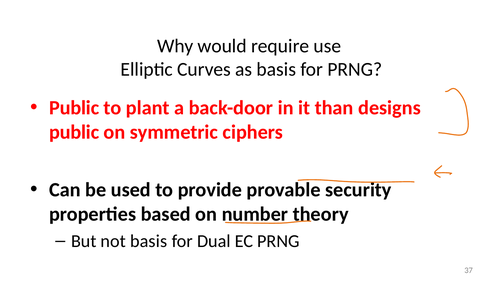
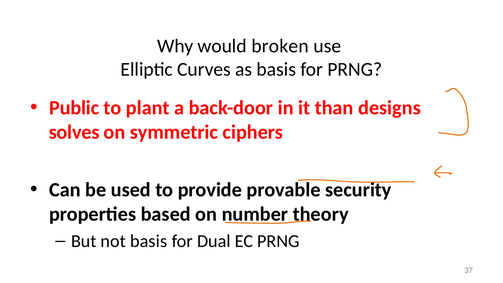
require: require -> broken
public at (74, 132): public -> solves
